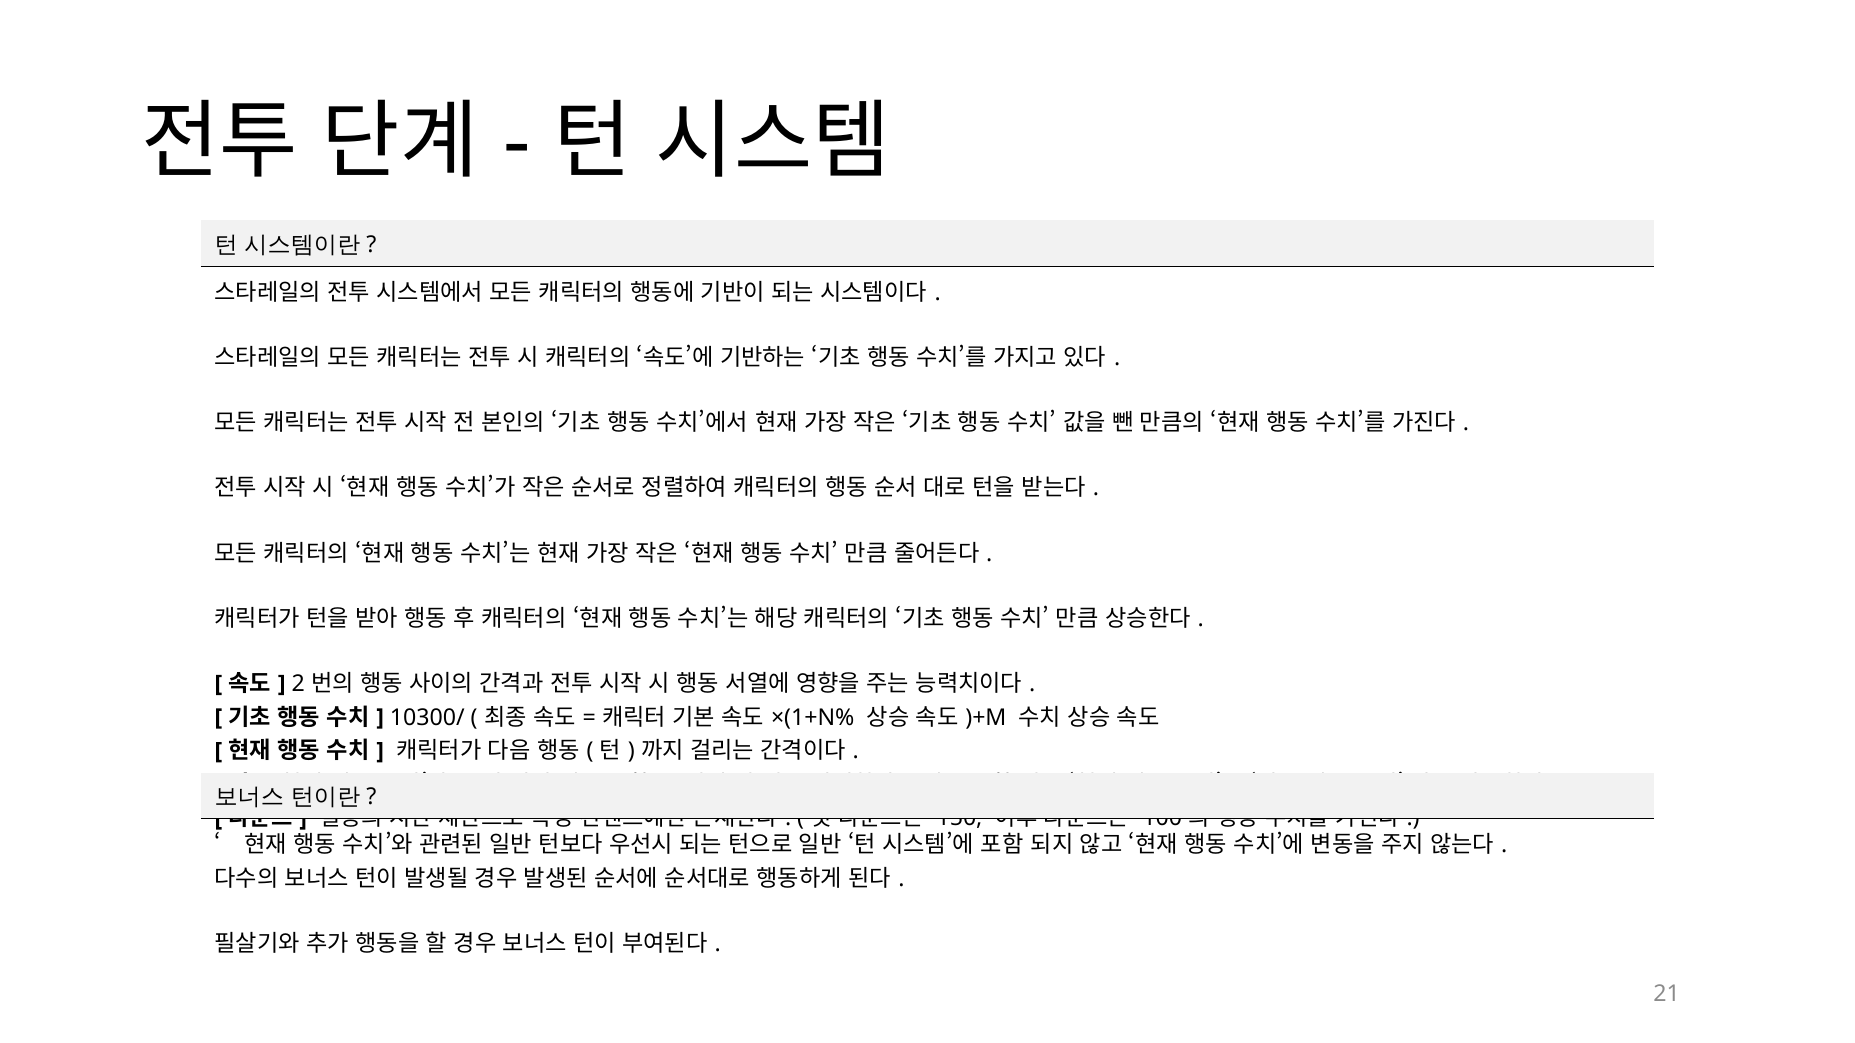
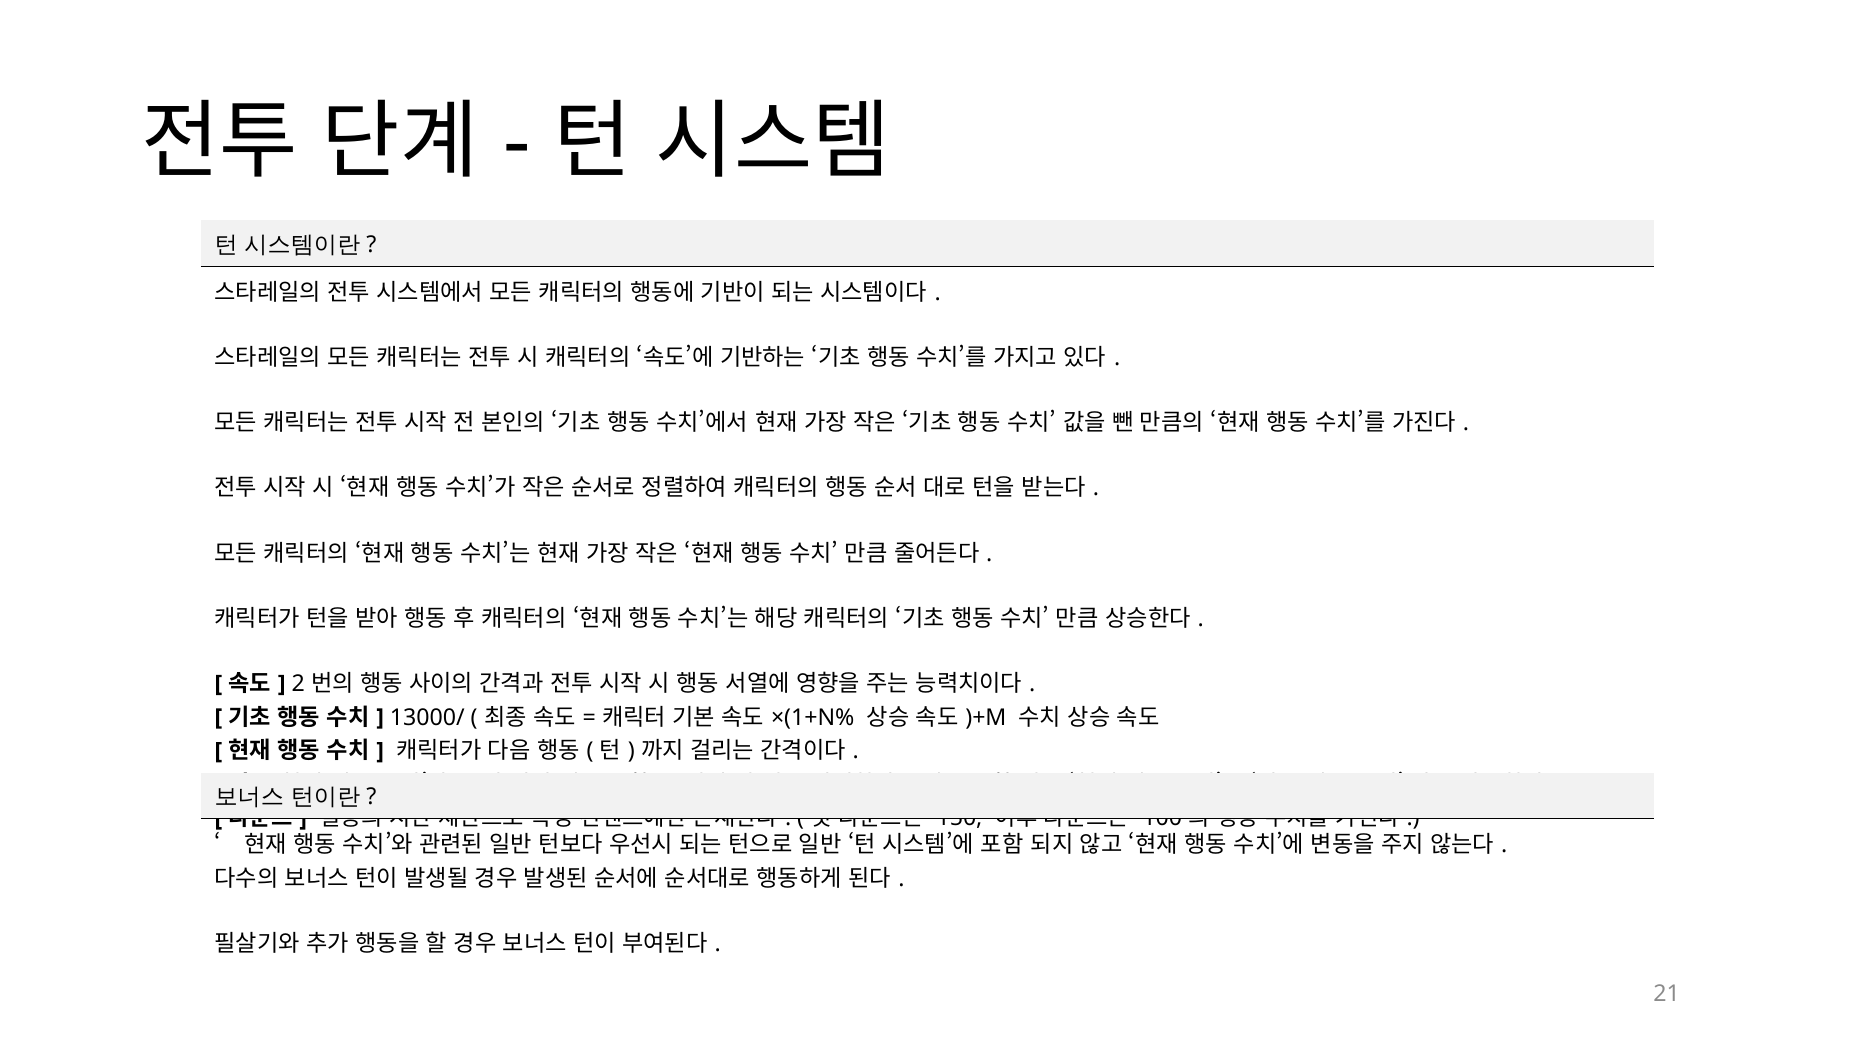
10300/: 10300/ -> 13000/
